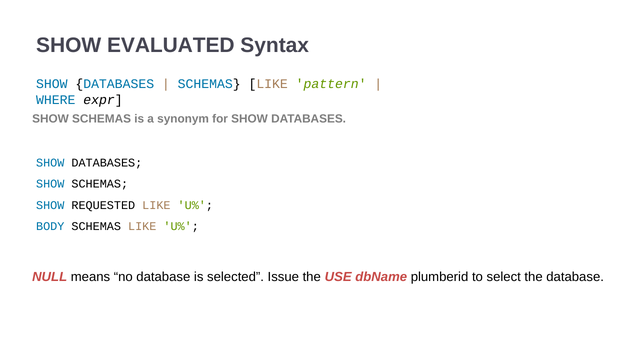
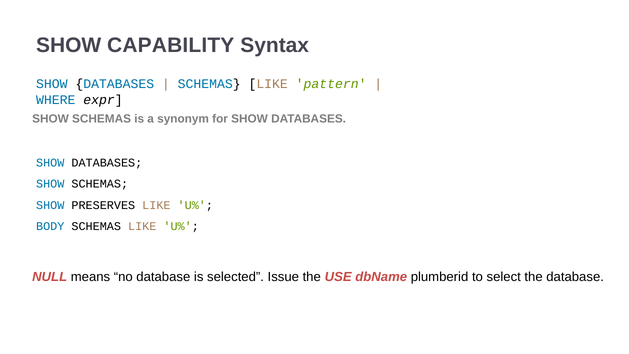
EVALUATED: EVALUATED -> CAPABILITY
REQUESTED: REQUESTED -> PRESERVES
